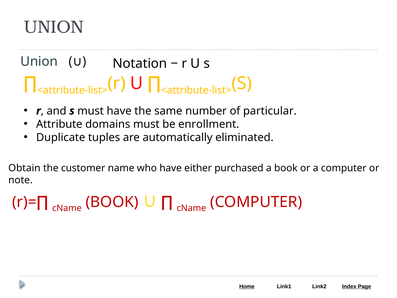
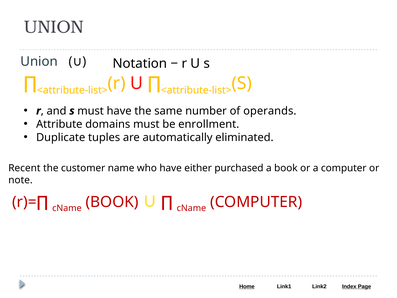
particular: particular -> operands
Obtain: Obtain -> Recent
